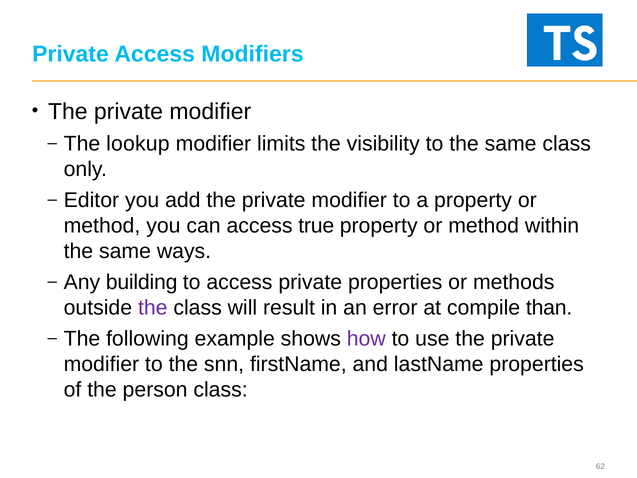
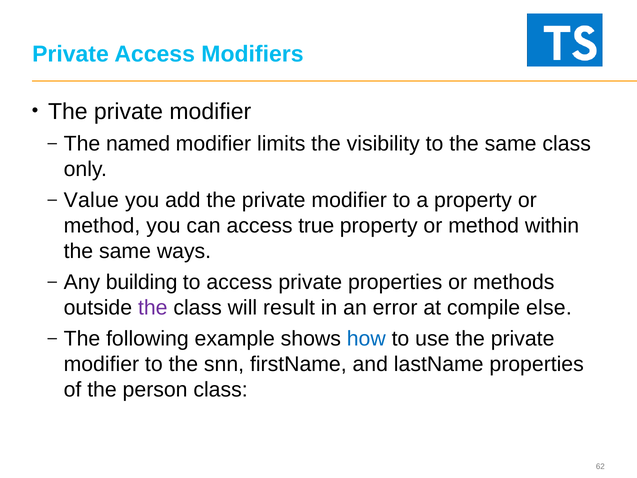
lookup: lookup -> named
Editor: Editor -> Value
than: than -> else
how colour: purple -> blue
